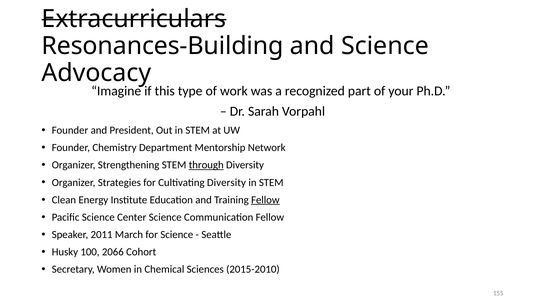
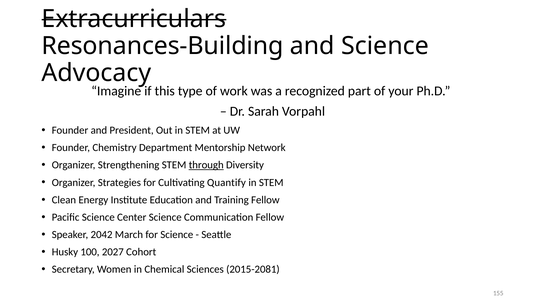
Cultivating Diversity: Diversity -> Quantify
Fellow at (265, 200) underline: present -> none
2011: 2011 -> 2042
2066: 2066 -> 2027
2015-2010: 2015-2010 -> 2015-2081
